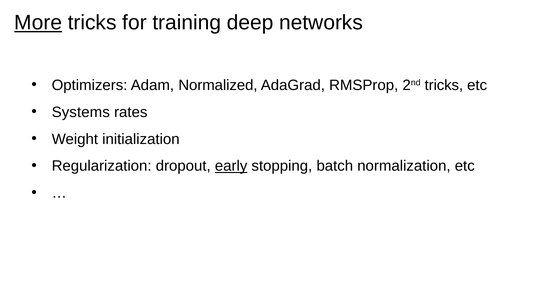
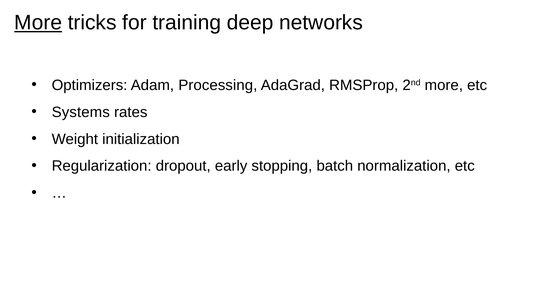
Normalized: Normalized -> Processing
2nd tricks: tricks -> more
early underline: present -> none
